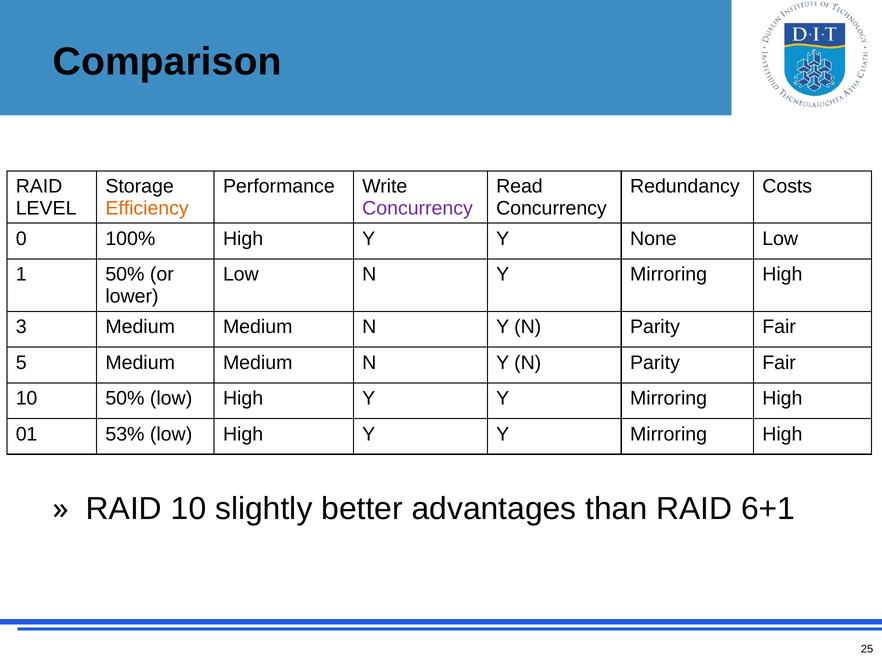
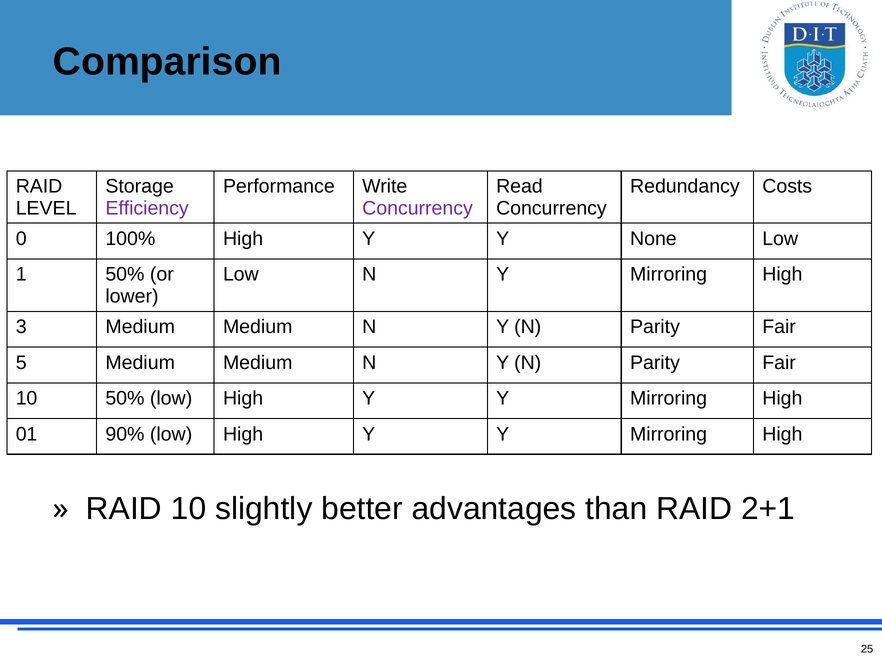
Efficiency colour: orange -> purple
53%: 53% -> 90%
6+1: 6+1 -> 2+1
